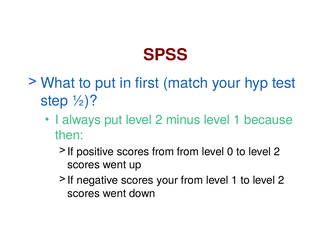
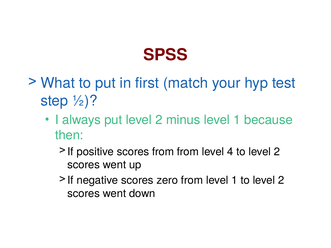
0: 0 -> 4
scores your: your -> zero
